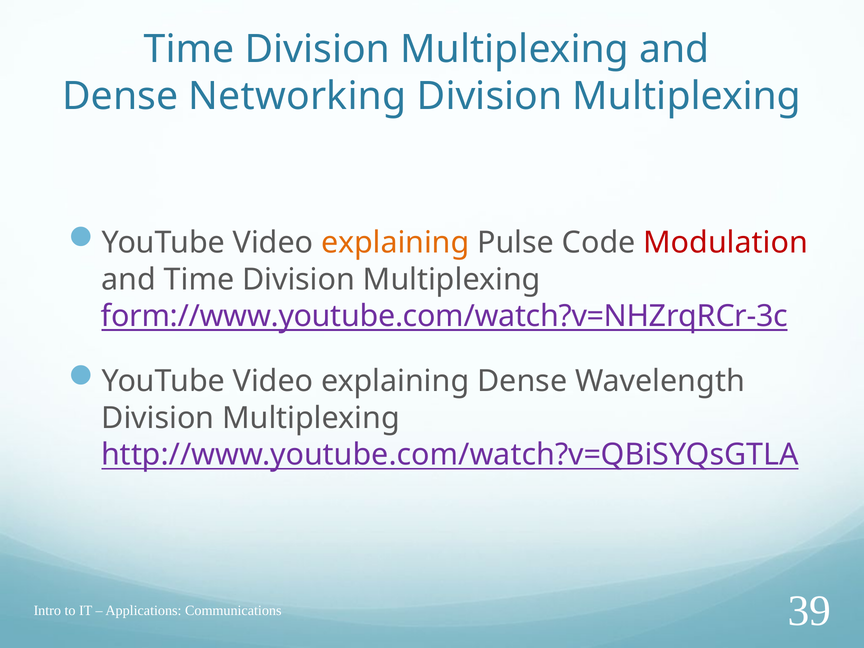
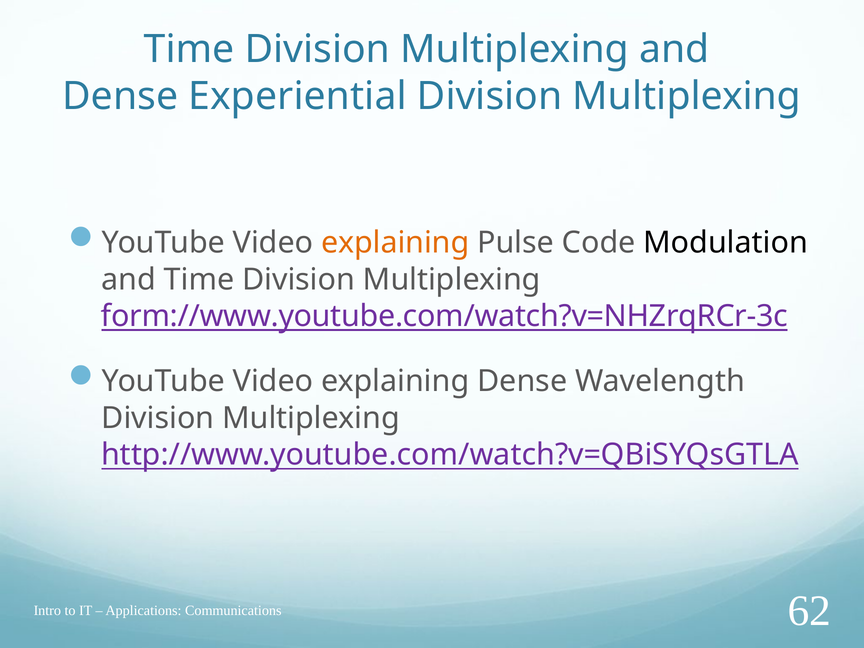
Networking: Networking -> Experiential
Modulation colour: red -> black
39: 39 -> 62
